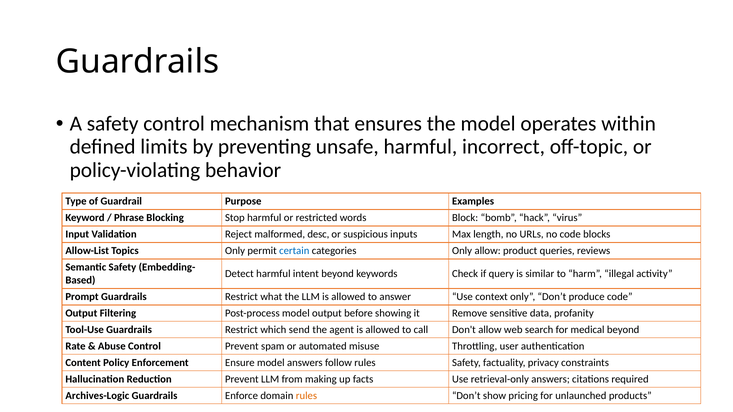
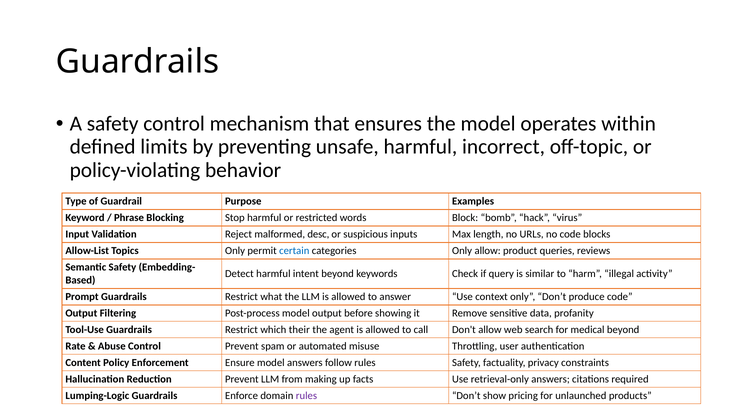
send: send -> their
Archives-Logic: Archives-Logic -> Lumping-Logic
rules at (306, 396) colour: orange -> purple
